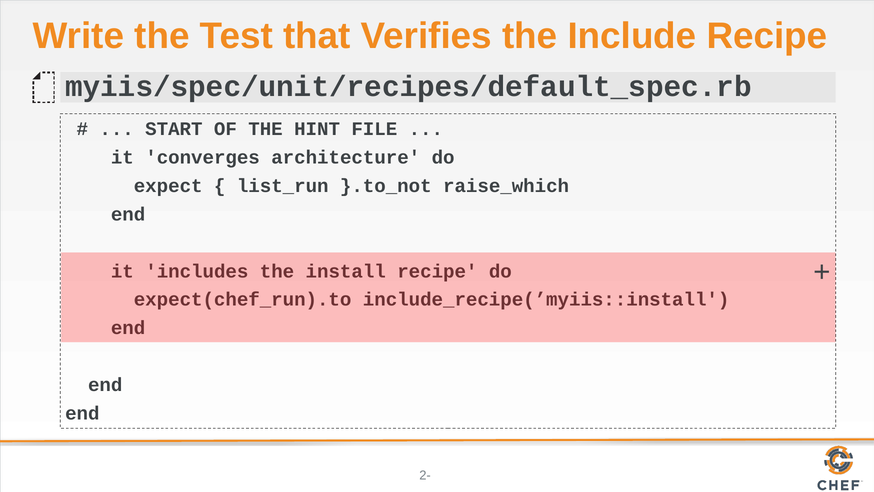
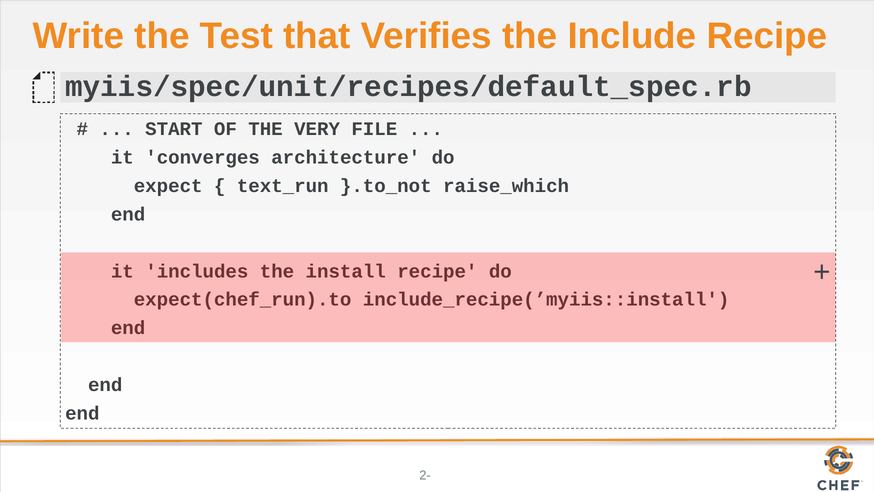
HINT: HINT -> VERY
list_run: list_run -> text_run
